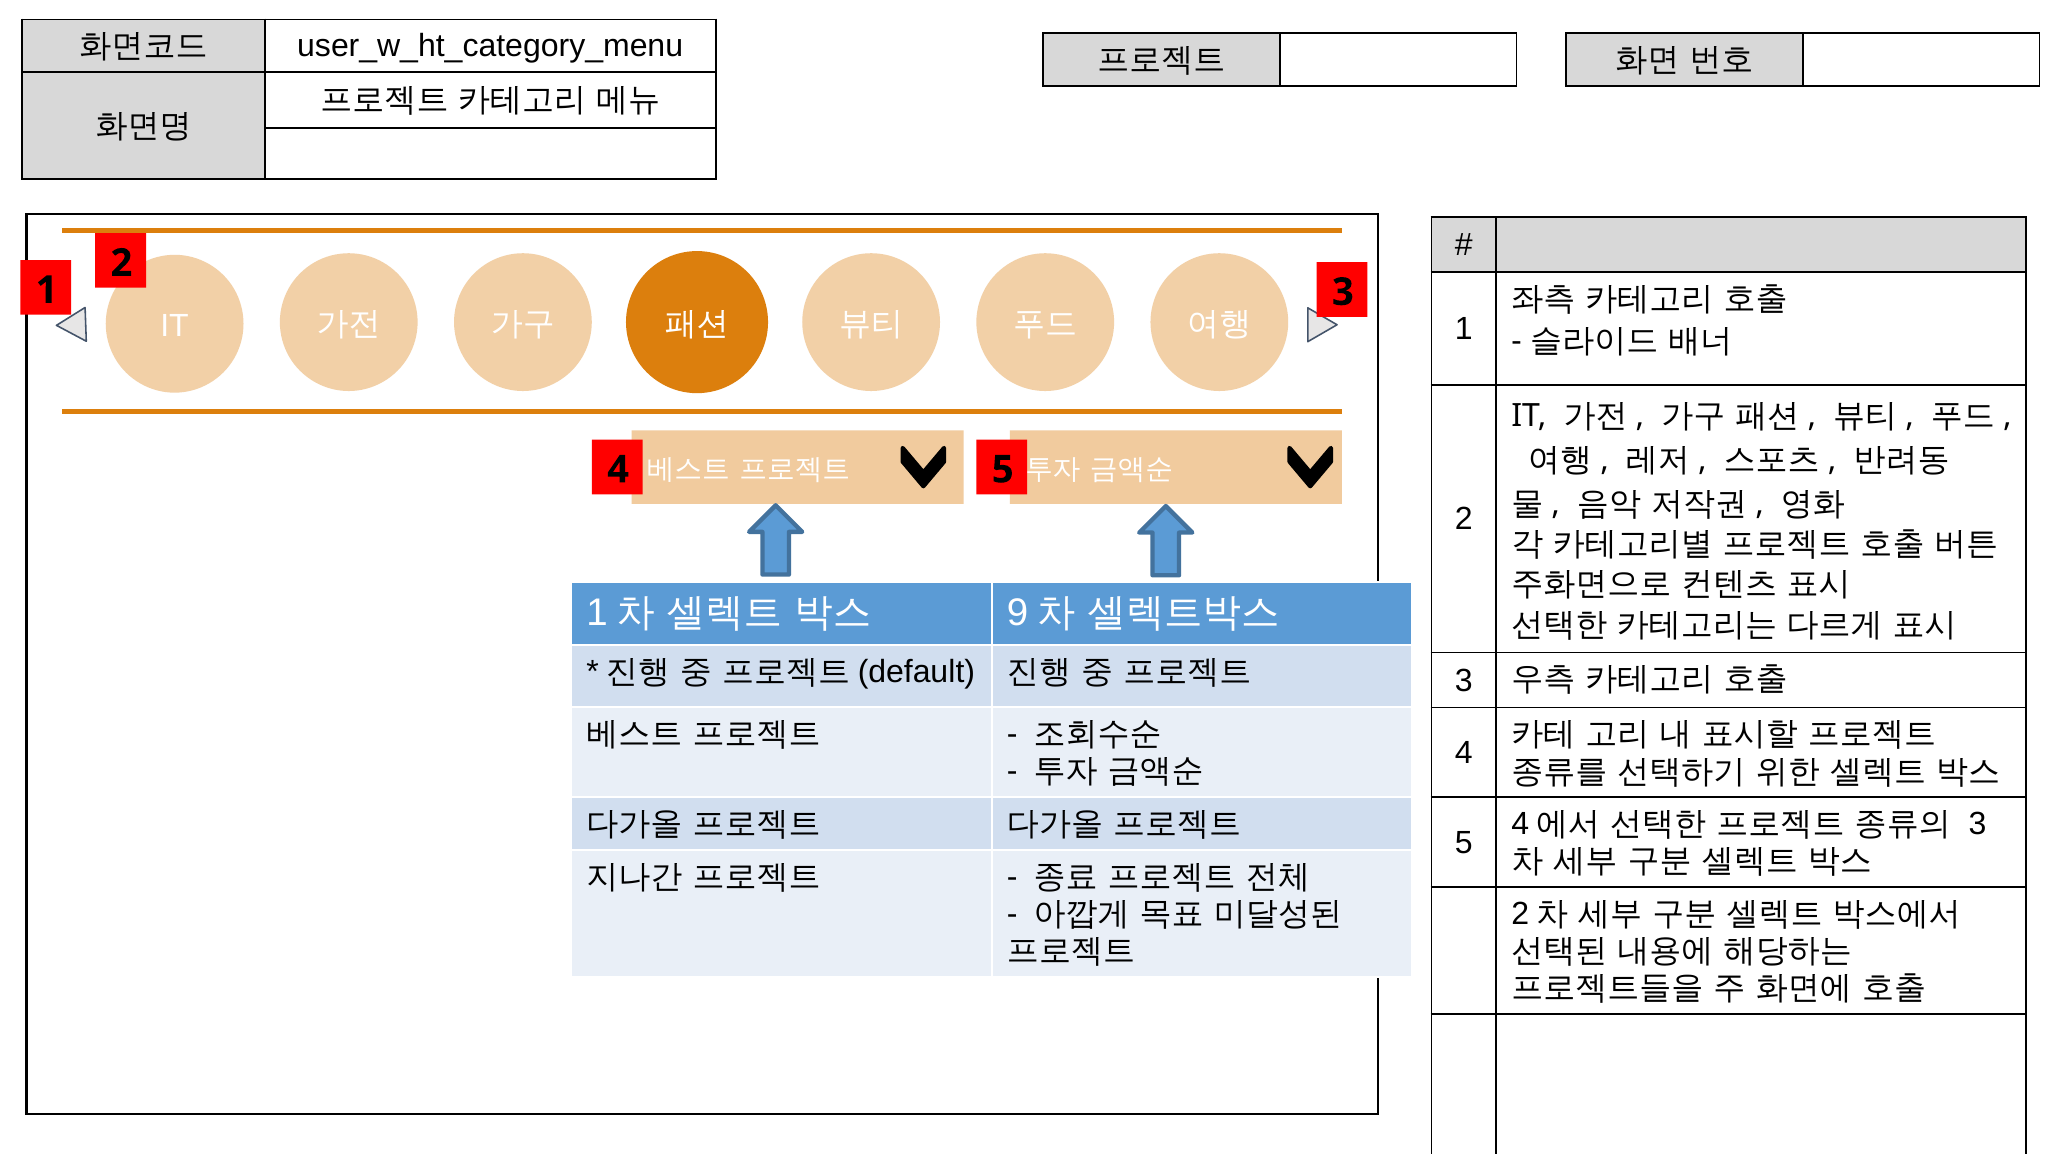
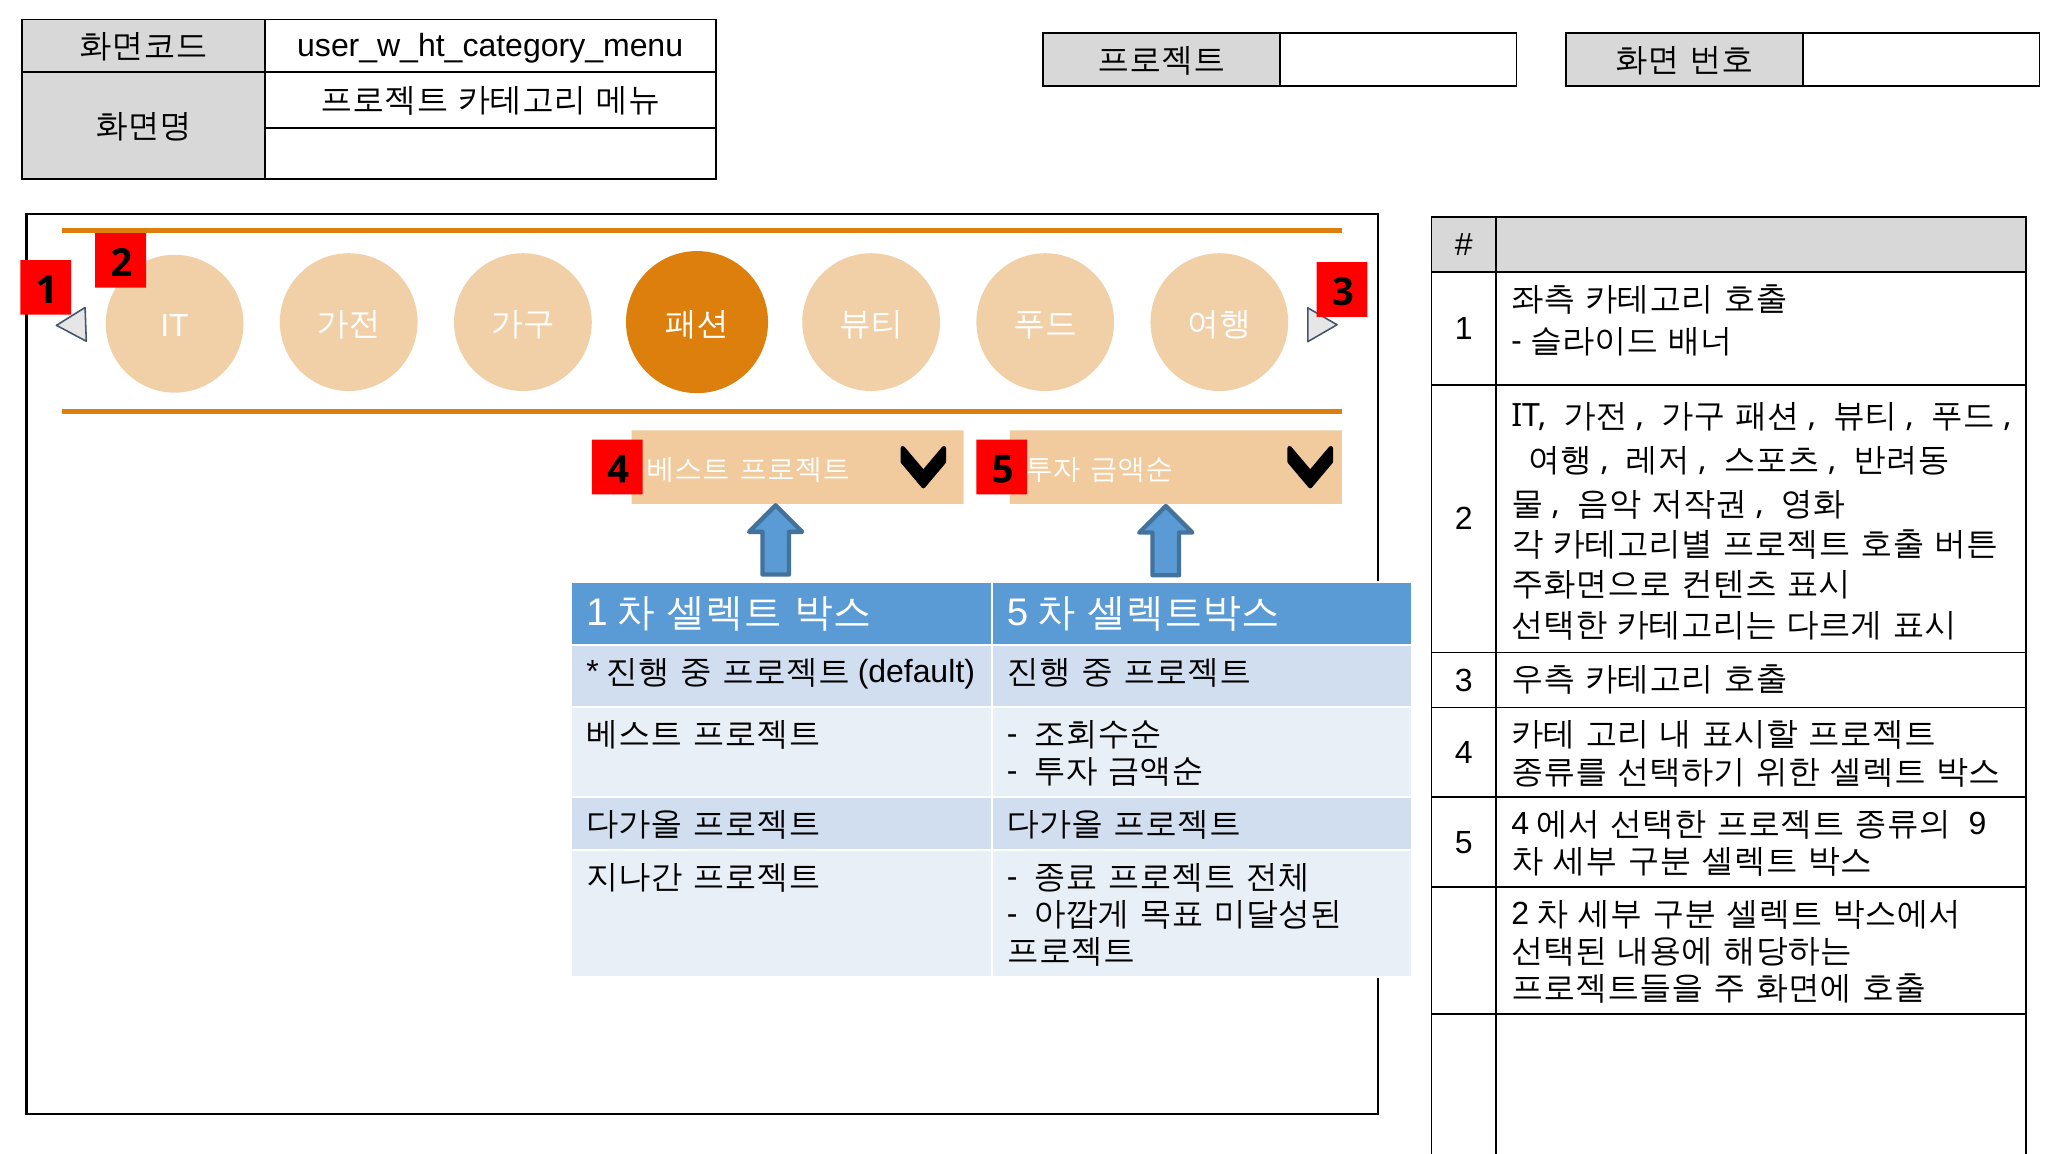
9 at (1018, 613): 9 -> 5
3 at (1977, 824): 3 -> 9
